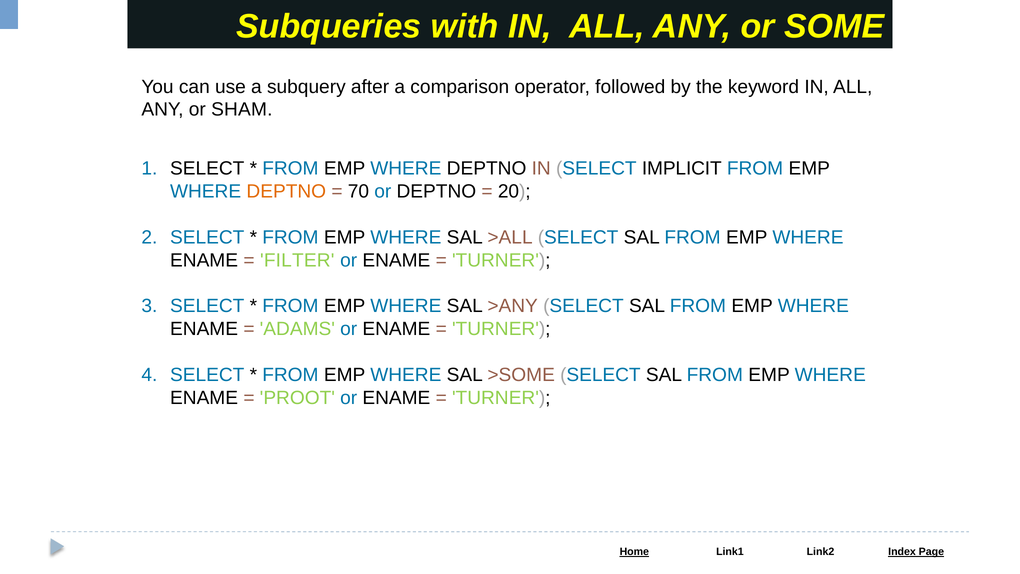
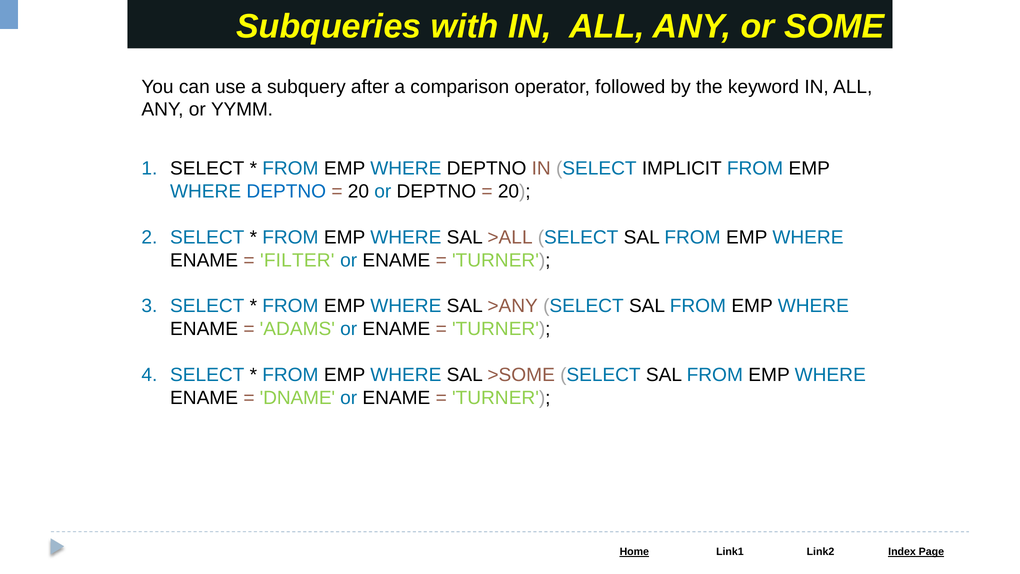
SHAM: SHAM -> YYMM
DEPTNO at (286, 191) colour: orange -> blue
70 at (358, 191): 70 -> 20
PROOT: PROOT -> DNAME
